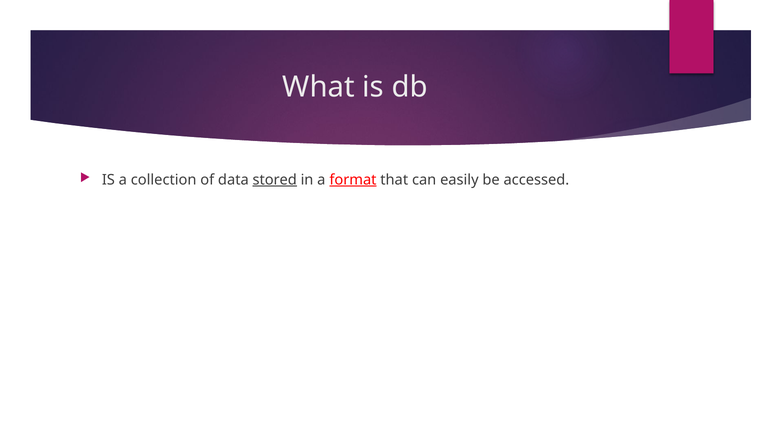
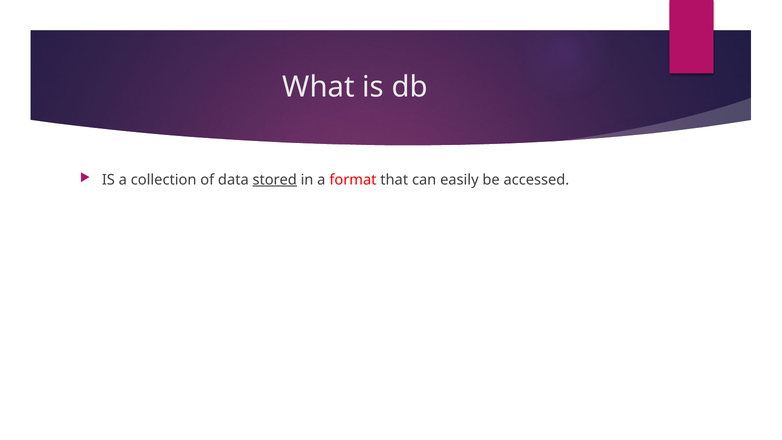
format underline: present -> none
